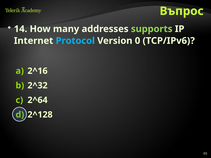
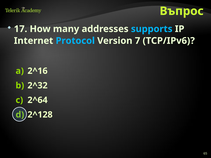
14: 14 -> 17
supports colour: light green -> light blue
0: 0 -> 7
